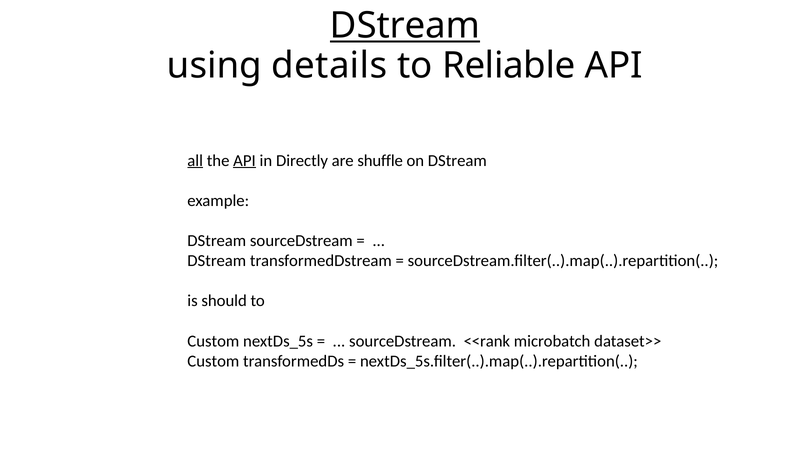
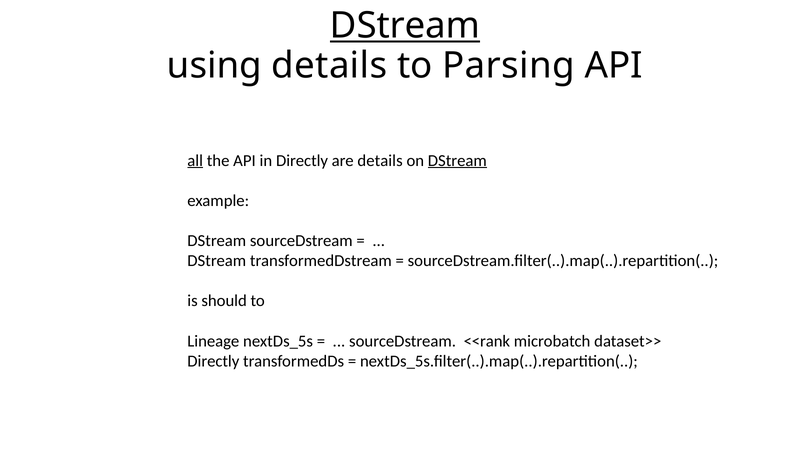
Reliable: Reliable -> Parsing
API at (245, 161) underline: present -> none
are shuffle: shuffle -> details
DStream at (457, 161) underline: none -> present
Custom at (213, 341): Custom -> Lineage
Custom at (213, 361): Custom -> Directly
